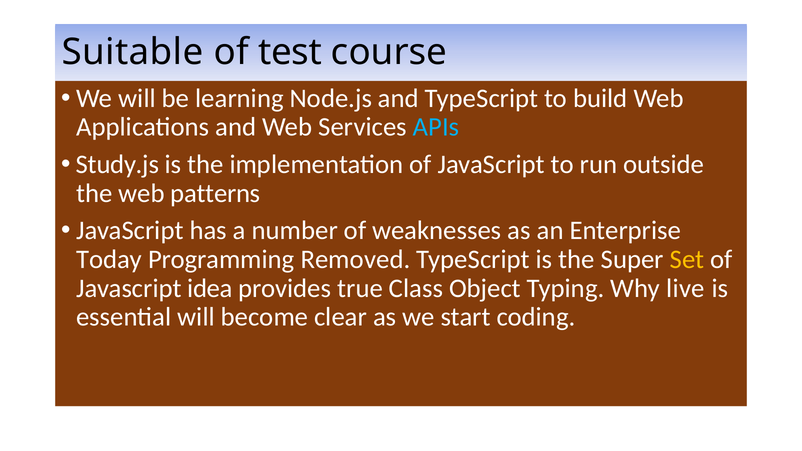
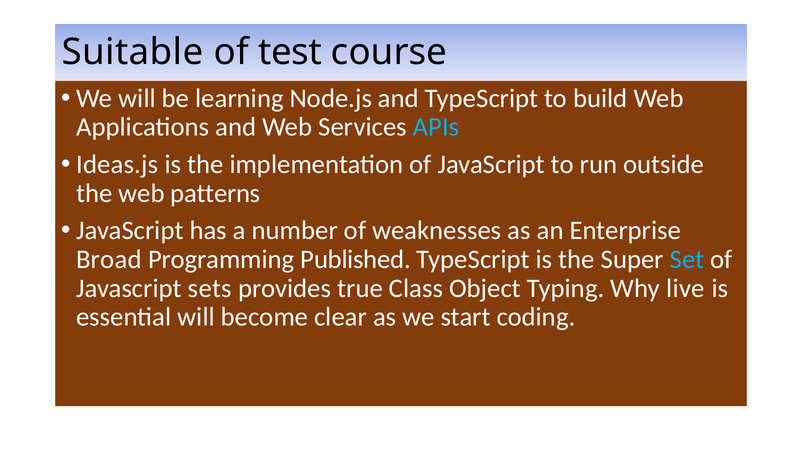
Study.js: Study.js -> Ideas.js
Today: Today -> Broad
Removed: Removed -> Published
Set colour: yellow -> light blue
idea: idea -> sets
